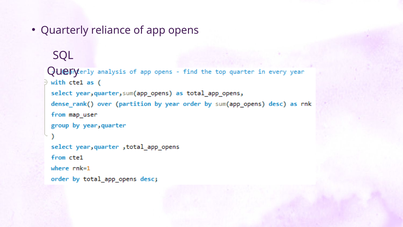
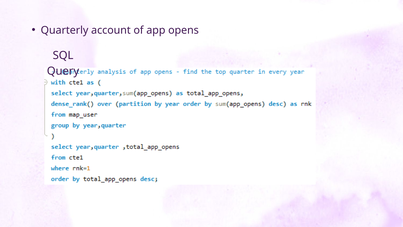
reliance: reliance -> account
